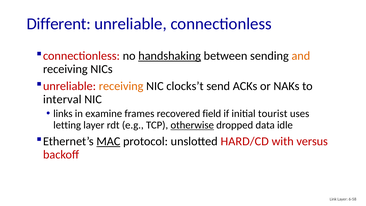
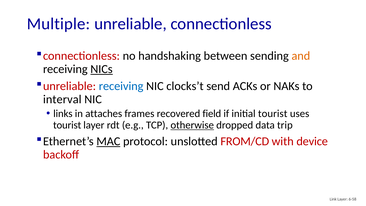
Different: Different -> Multiple
handshaking underline: present -> none
NICs underline: none -> present
receiving at (121, 86) colour: orange -> blue
examine: examine -> attaches
letting at (67, 125): letting -> tourist
idle: idle -> trip
HARD/CD: HARD/CD -> FROM/CD
versus: versus -> device
